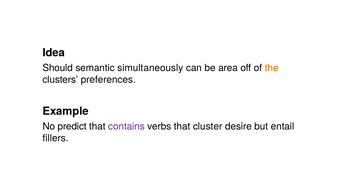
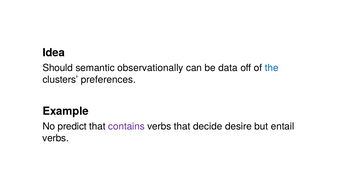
simultaneously: simultaneously -> observationally
area: area -> data
the colour: orange -> blue
cluster: cluster -> decide
fillers at (56, 139): fillers -> verbs
